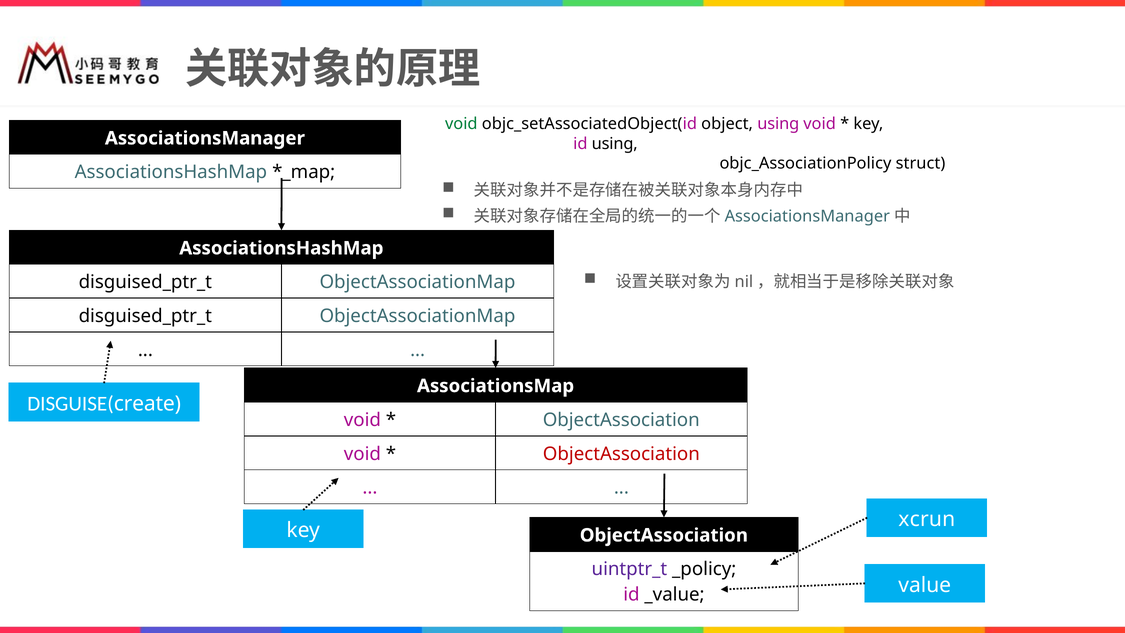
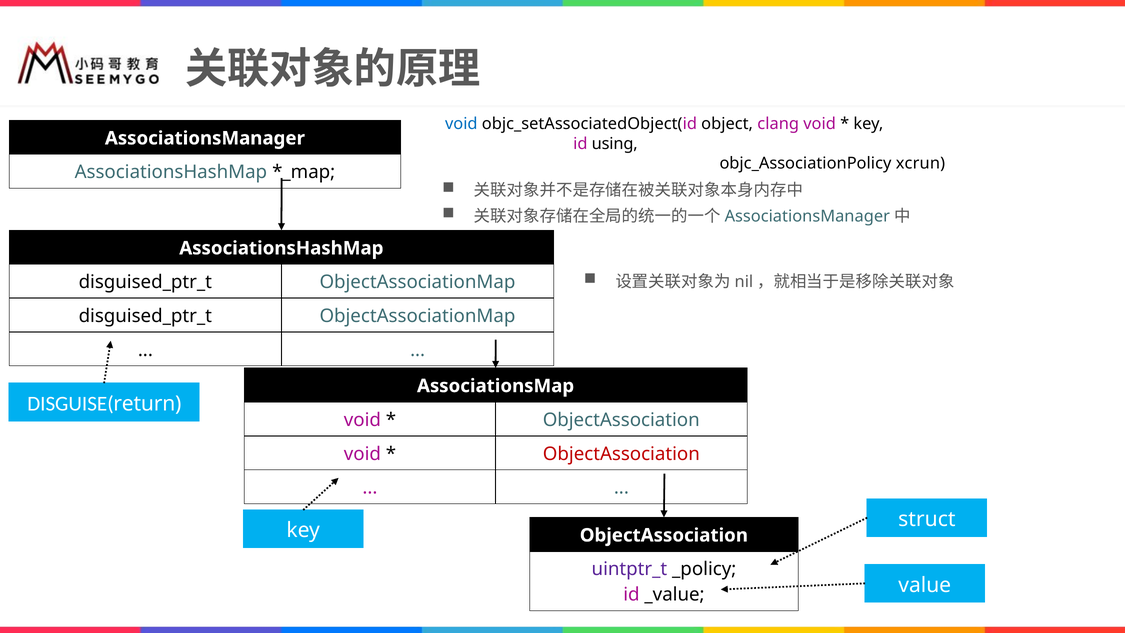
void at (461, 124) colour: green -> blue
object using: using -> clang
struct: struct -> xcrun
create: create -> return
xcrun: xcrun -> struct
